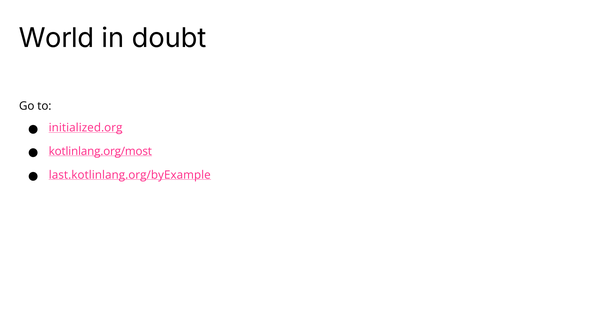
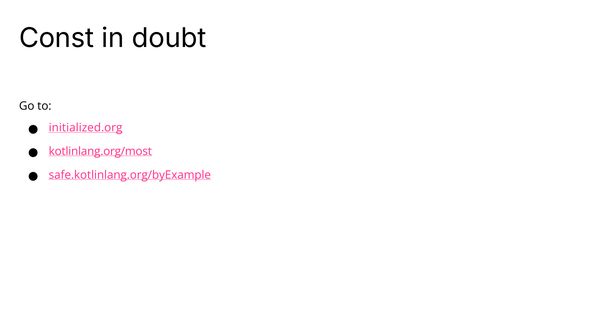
World: World -> Const
last.kotlinlang.org/byExample: last.kotlinlang.org/byExample -> safe.kotlinlang.org/byExample
